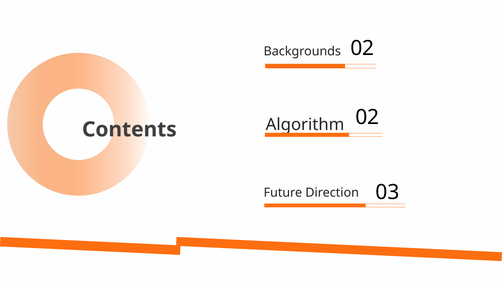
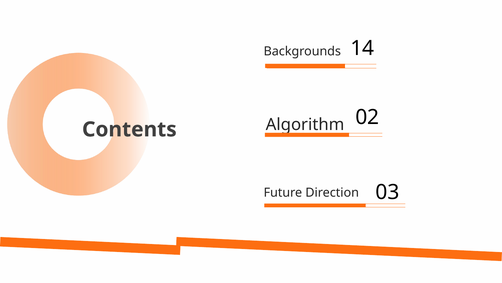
Backgrounds 02: 02 -> 14
